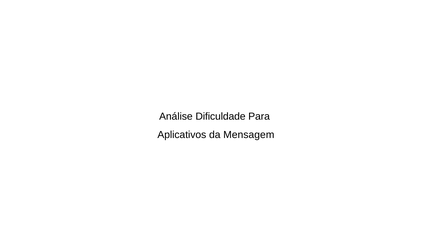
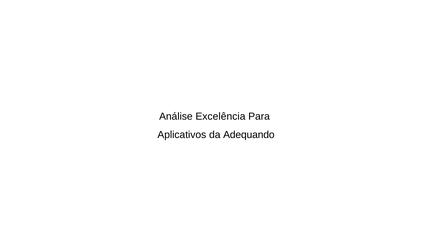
Dificuldade: Dificuldade -> Excelência
Mensagem: Mensagem -> Adequando
